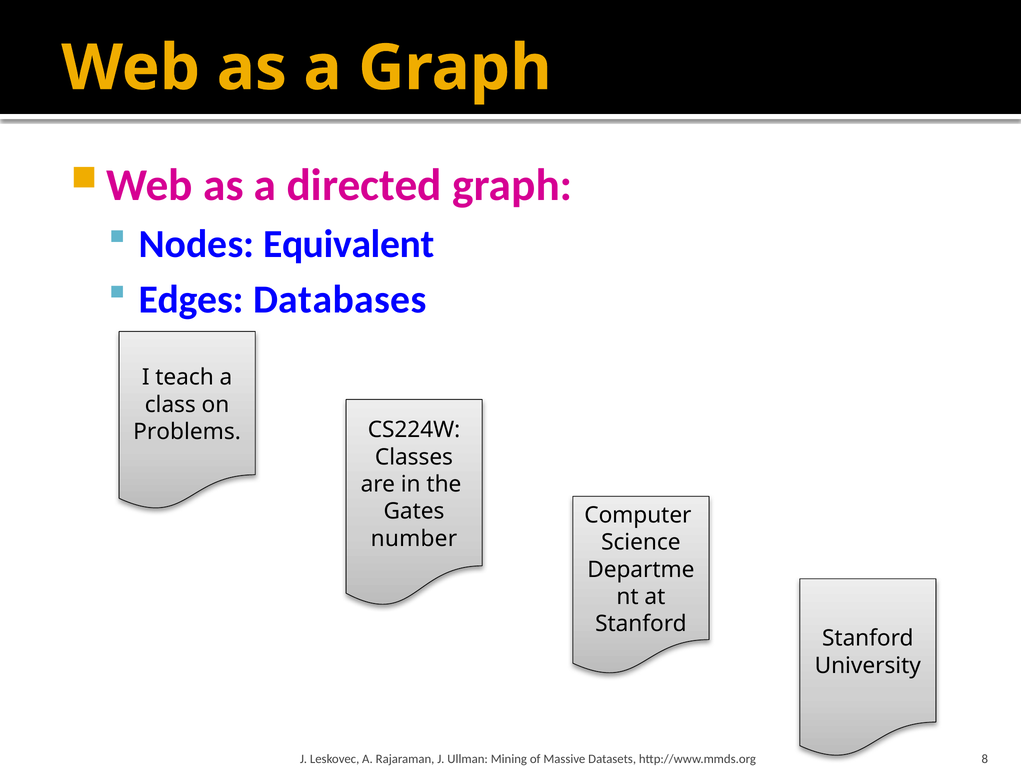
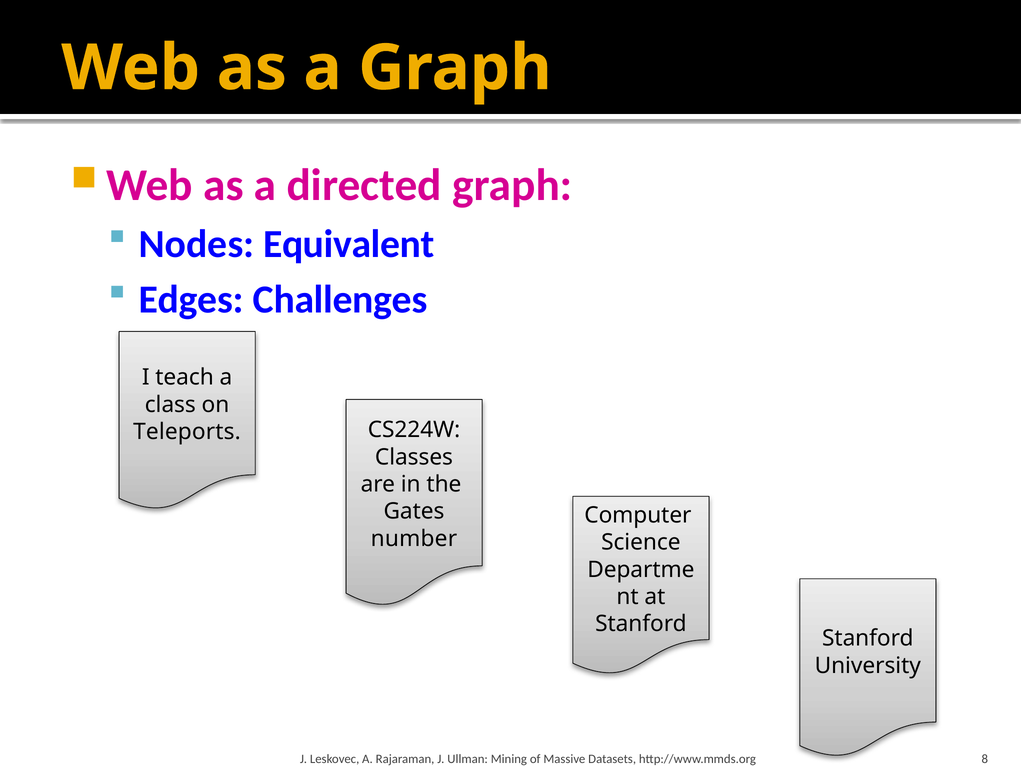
Databases: Databases -> Challenges
Problems: Problems -> Teleports
